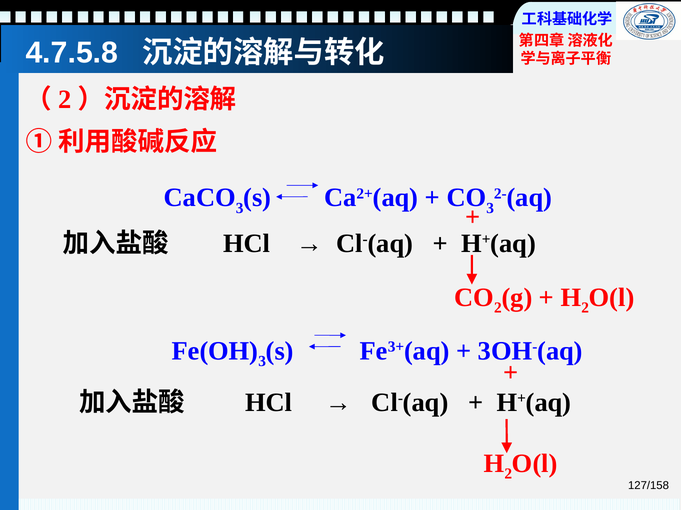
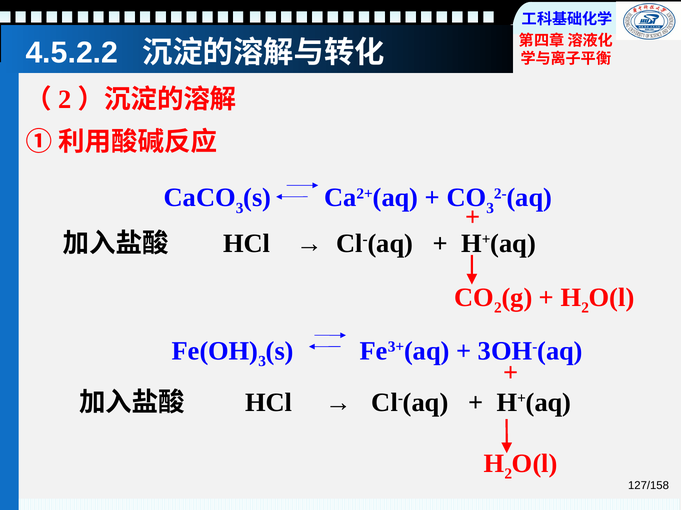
4.7.5.8: 4.7.5.8 -> 4.5.2.2
